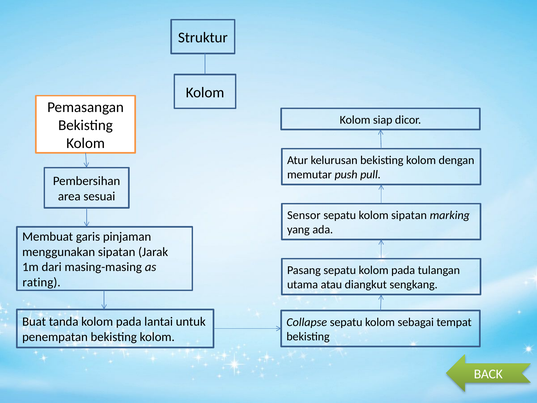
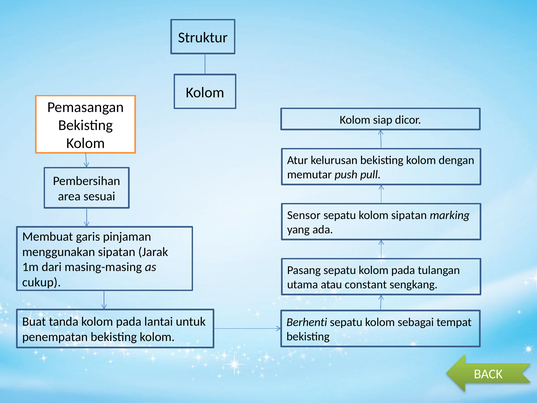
rating: rating -> cukup
diangkut: diangkut -> constant
Collapse: Collapse -> Berhenti
